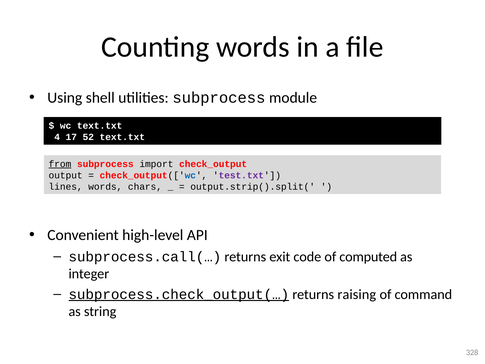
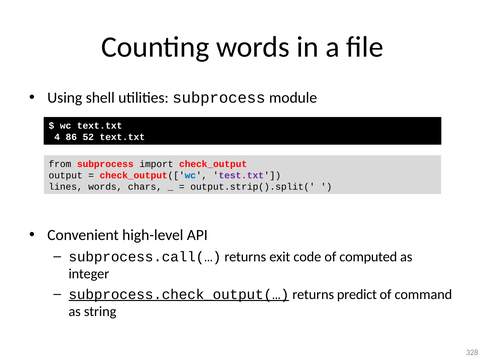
17: 17 -> 86
from underline: present -> none
raising: raising -> predict
